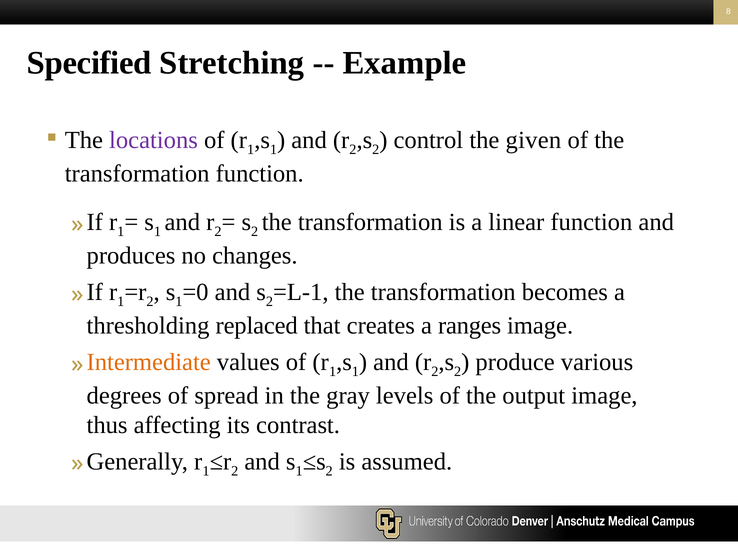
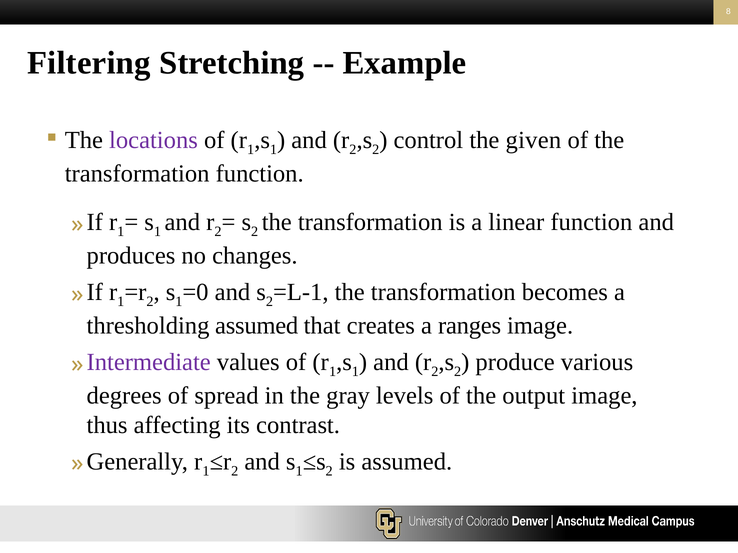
Specified: Specified -> Filtering
thresholding replaced: replaced -> assumed
Intermediate colour: orange -> purple
